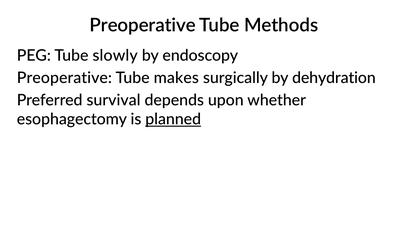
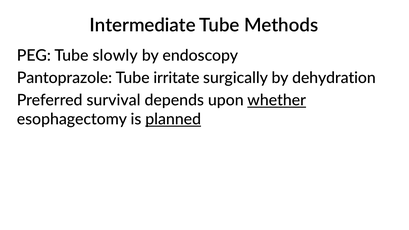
Preoperative at (143, 25): Preoperative -> Intermediate
Preoperative at (64, 78): Preoperative -> Pantoprazole
makes: makes -> irritate
whether underline: none -> present
